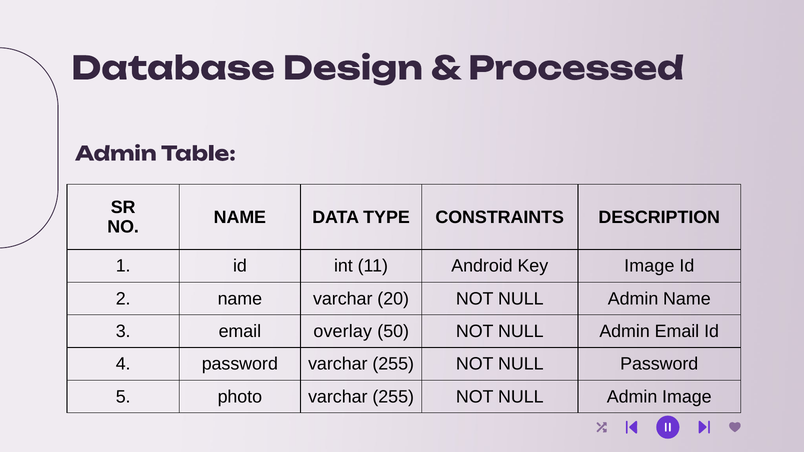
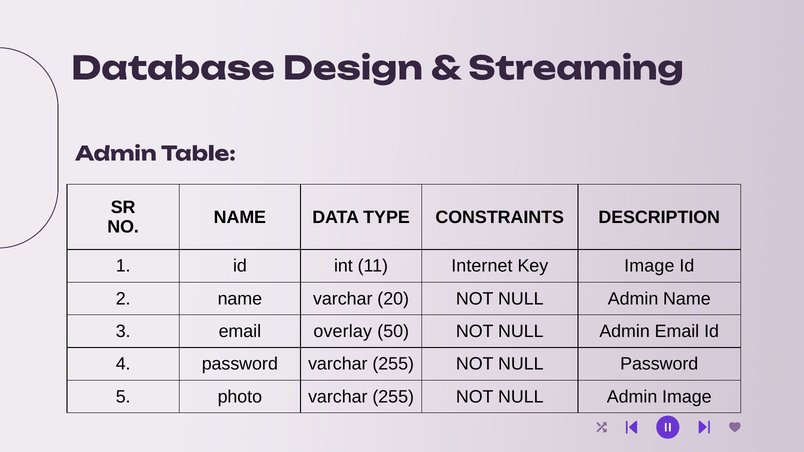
Processed: Processed -> Streaming
Android: Android -> Internet
